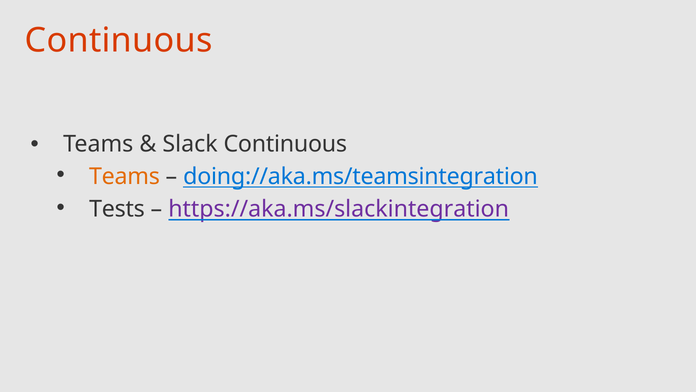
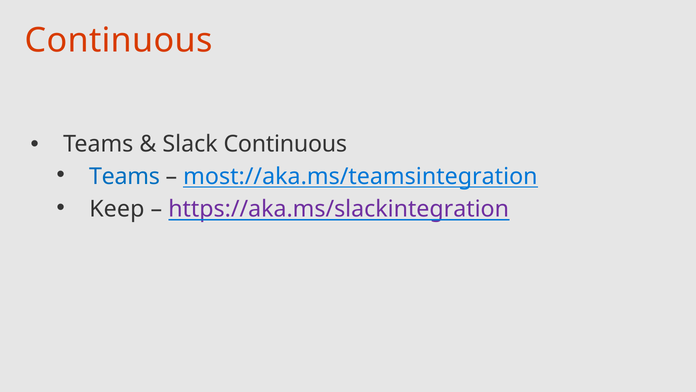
Teams at (124, 176) colour: orange -> blue
doing://aka.ms/teamsintegration: doing://aka.ms/teamsintegration -> most://aka.ms/teamsintegration
Tests: Tests -> Keep
